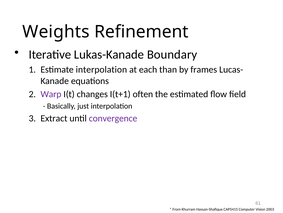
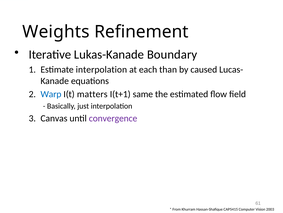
frames: frames -> caused
Warp colour: purple -> blue
changes: changes -> matters
often: often -> same
Extract: Extract -> Canvas
